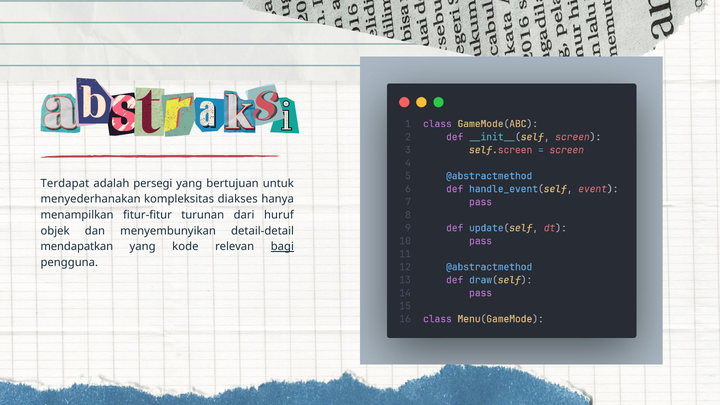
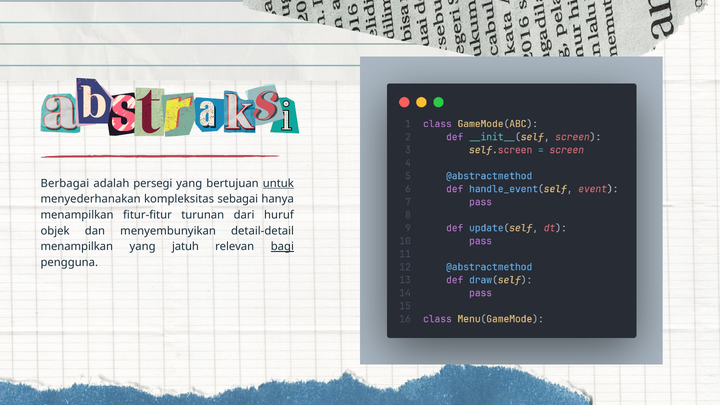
Terdapat: Terdapat -> Berbagai
untuk underline: none -> present
diakses: diakses -> sebagai
mendapatkan at (77, 247): mendapatkan -> menampilkan
kode: kode -> jatuh
